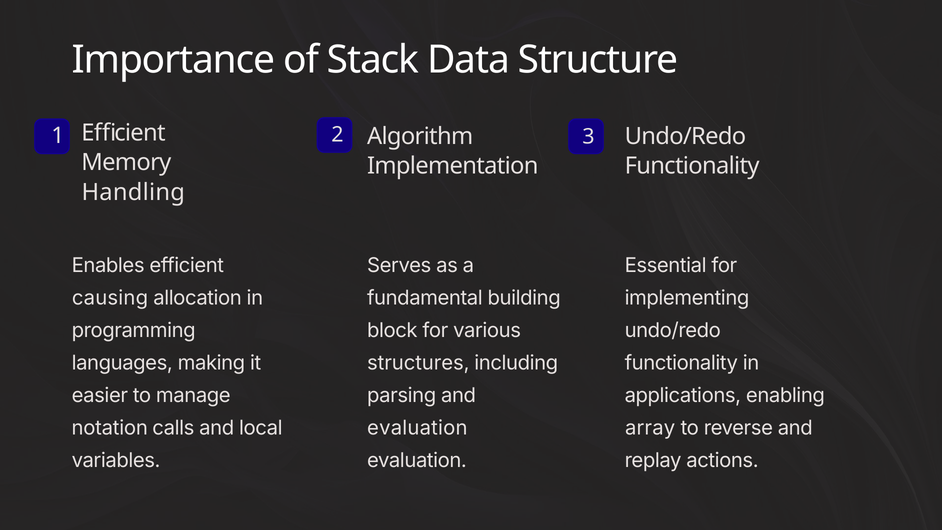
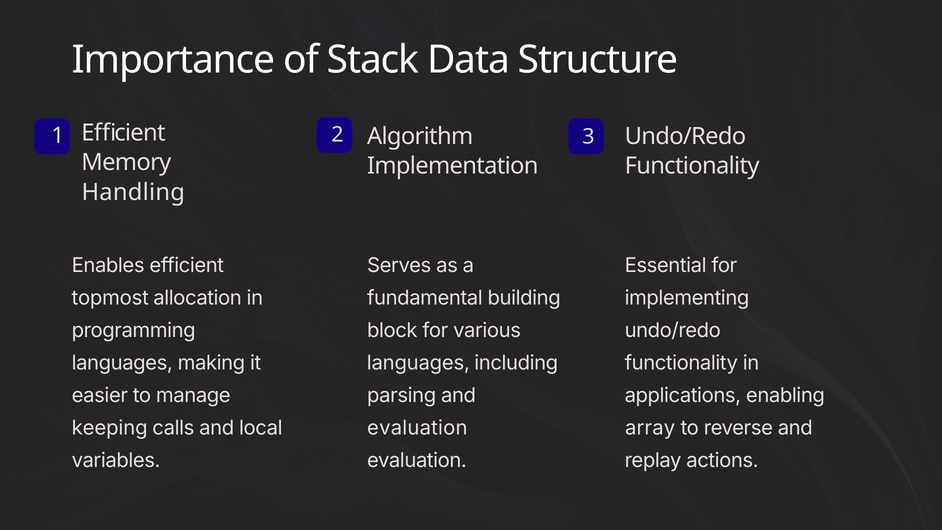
causing: causing -> topmost
structures at (418, 363): structures -> languages
notation: notation -> keeping
